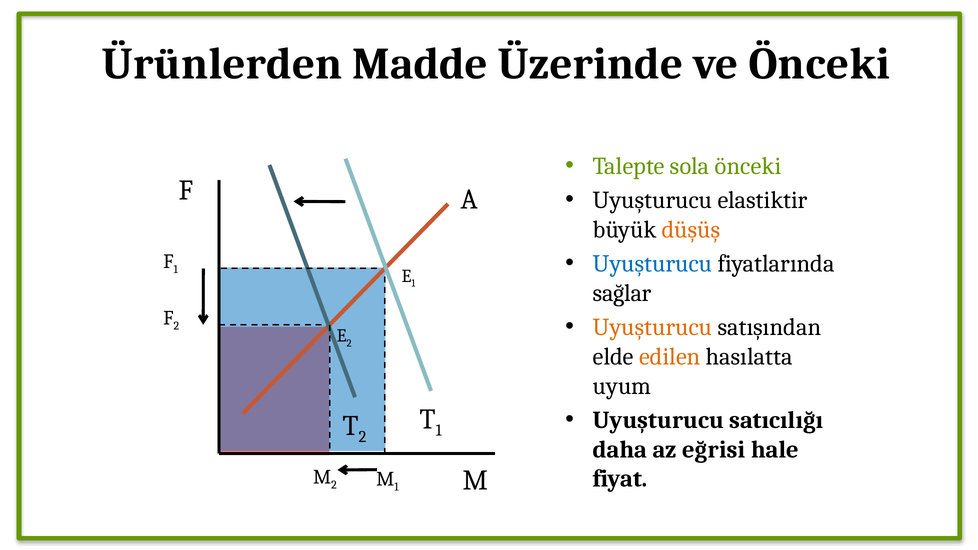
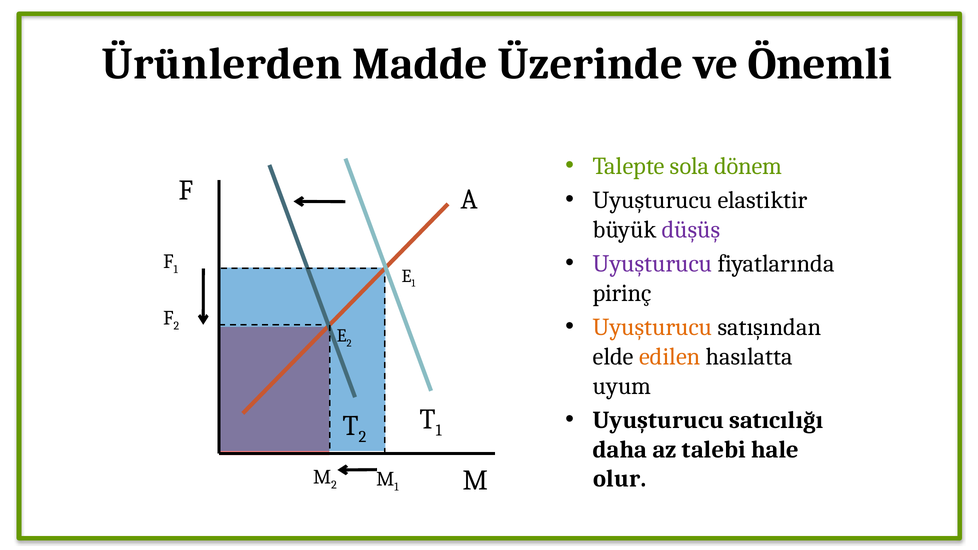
ve Önceki: Önceki -> Önemli
sola önceki: önceki -> dönem
düşüş colour: orange -> purple
Uyuşturucu at (653, 264) colour: blue -> purple
sağlar: sağlar -> pirinç
eğrisi: eğrisi -> talebi
fiyat: fiyat -> olur
